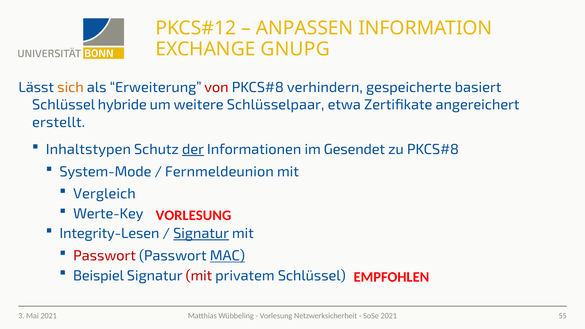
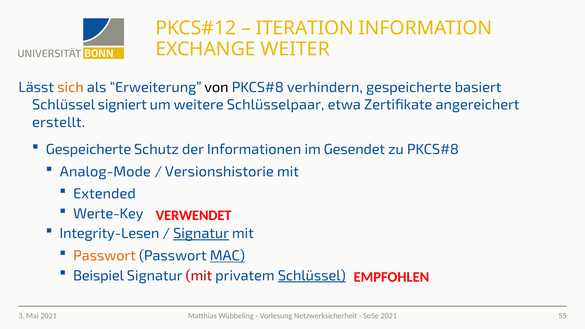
ANPASSEN: ANPASSEN -> ITERATION
GNUPG: GNUPG -> WEITER
von colour: red -> black
hybride: hybride -> signiert
Inhaltstypen at (88, 149): Inhaltstypen -> Gespeicherte
der underline: present -> none
System-Mode: System-Mode -> Analog-Mode
Fernmeldeunion: Fernmeldeunion -> Versionshistorie
Vergleich: Vergleich -> Extended
VORLESUNG at (193, 216): VORLESUNG -> VERWENDET
Passwort at (105, 256) colour: red -> orange
Schlüssel at (312, 276) underline: none -> present
